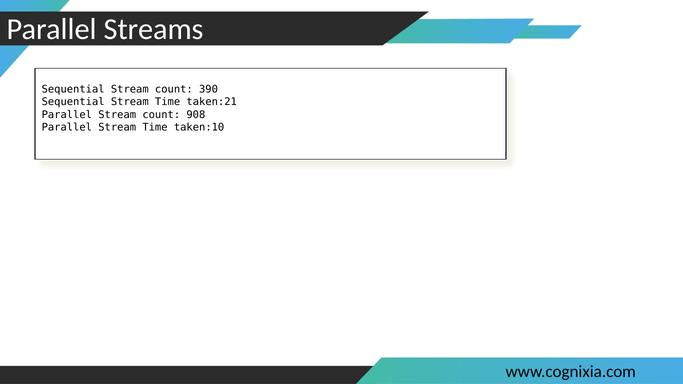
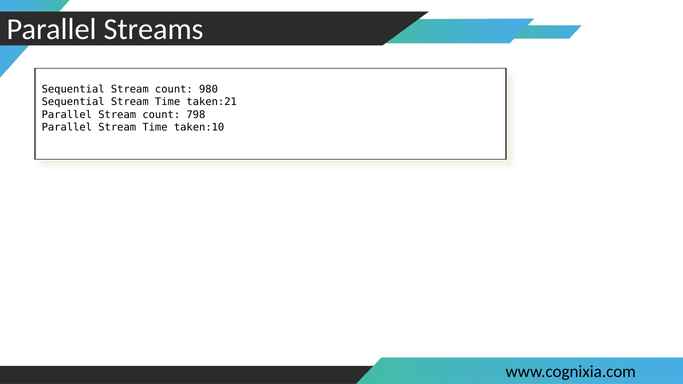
390: 390 -> 980
908: 908 -> 798
